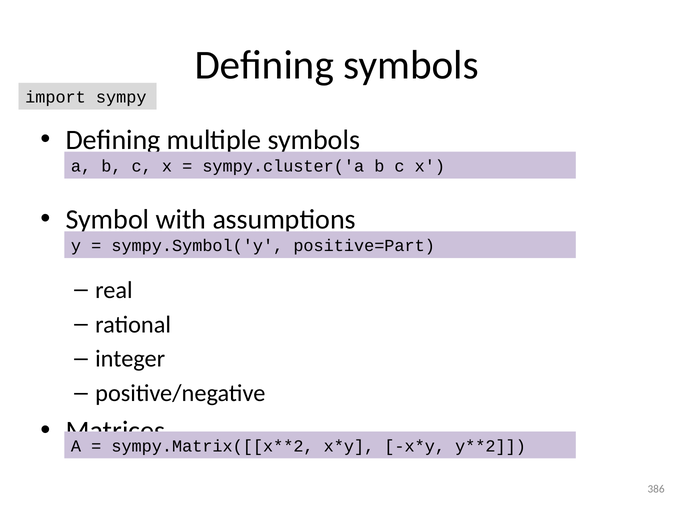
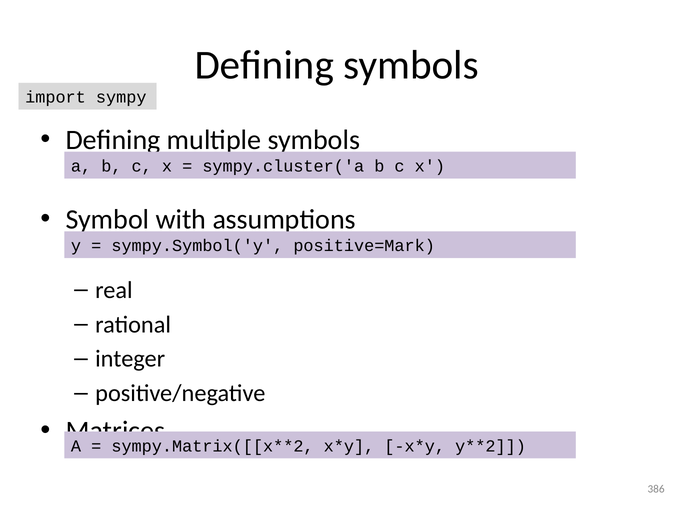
positive=Part: positive=Part -> positive=Mark
